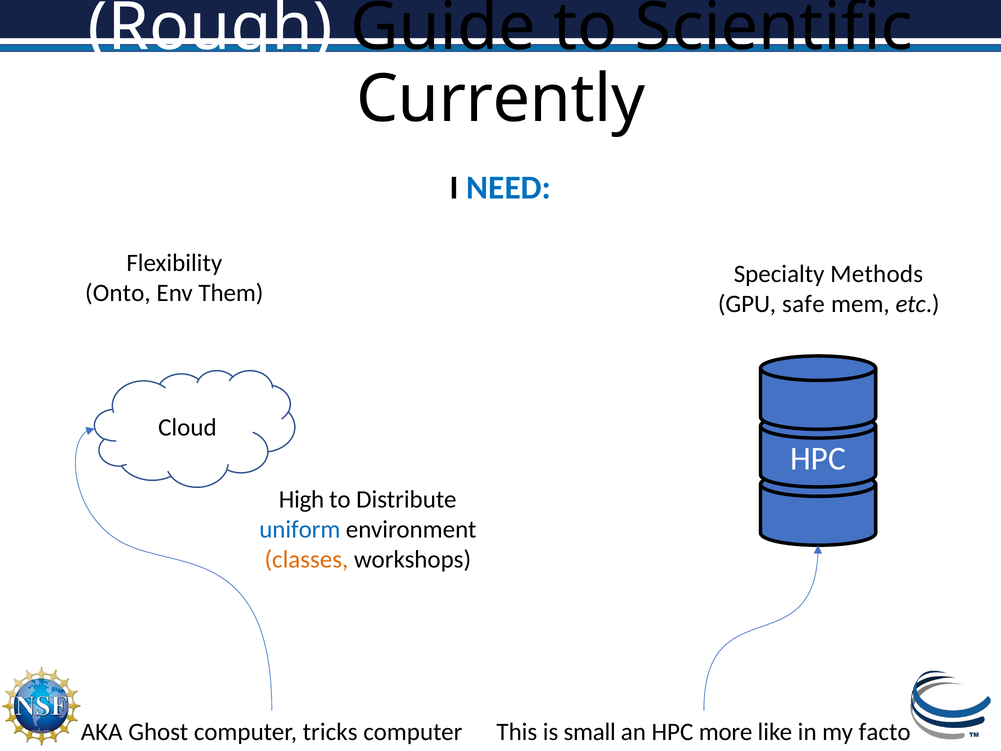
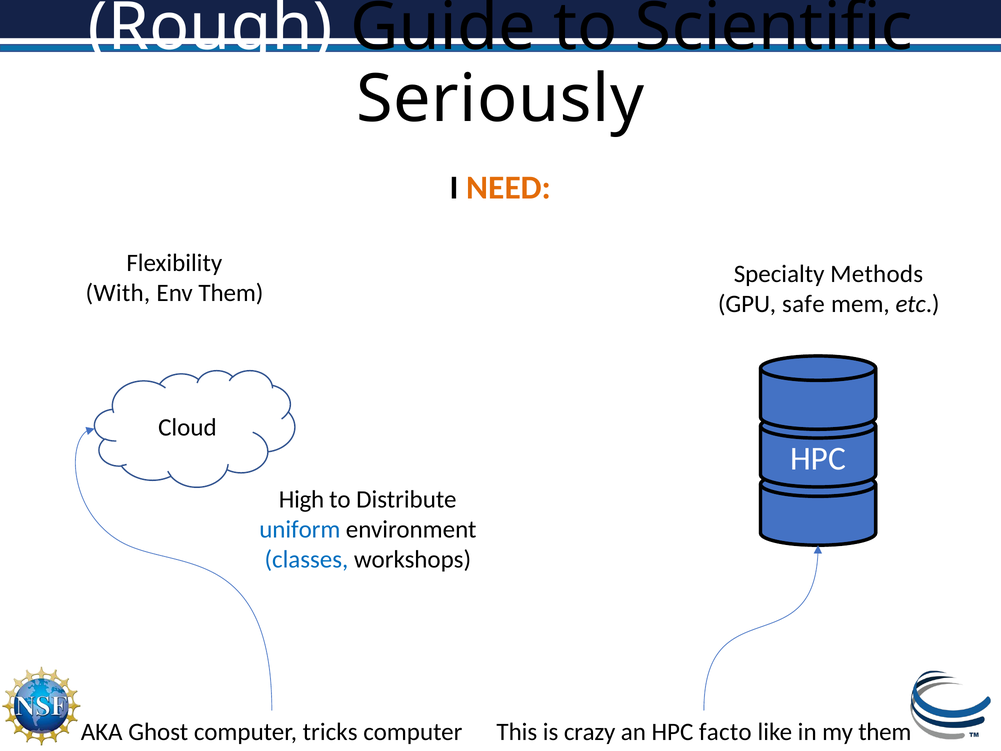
Currently: Currently -> Seriously
NEED colour: blue -> orange
Onto: Onto -> With
classes colour: orange -> blue
small: small -> crazy
more: more -> facto
my facto: facto -> them
